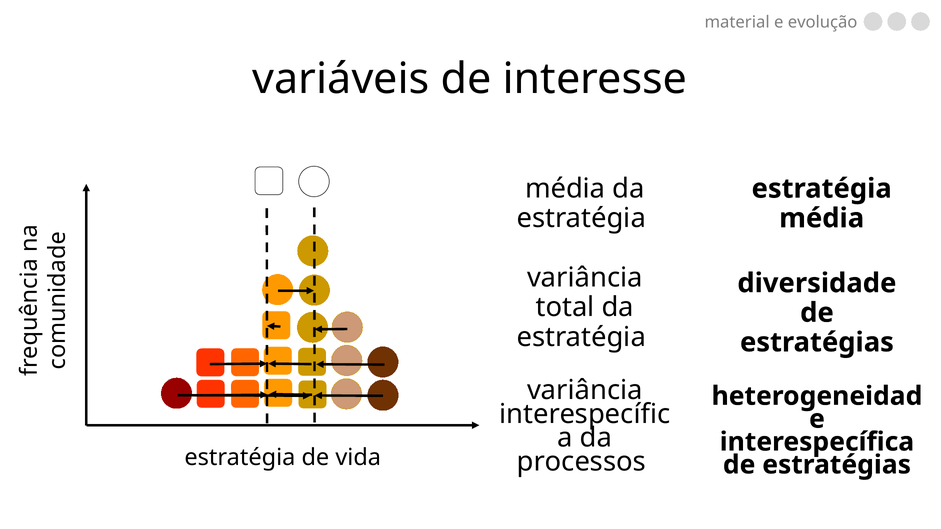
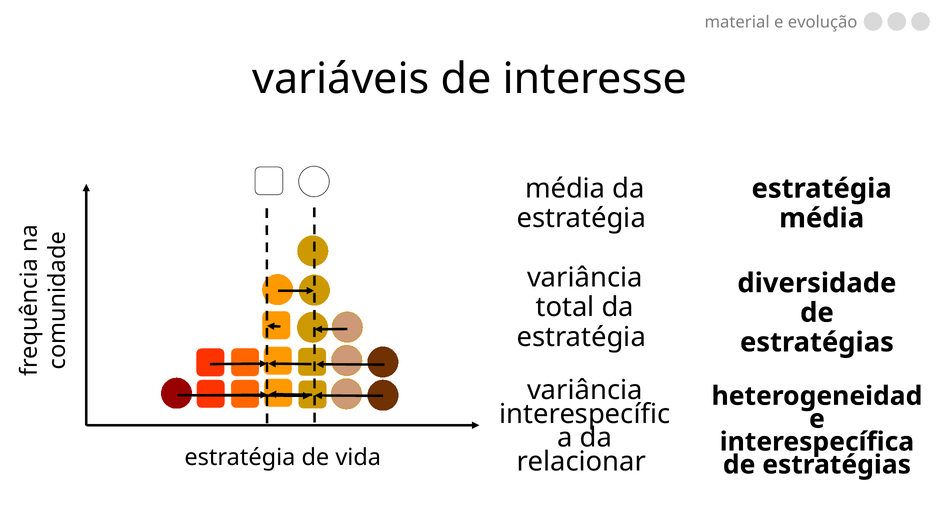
processos: processos -> relacionar
